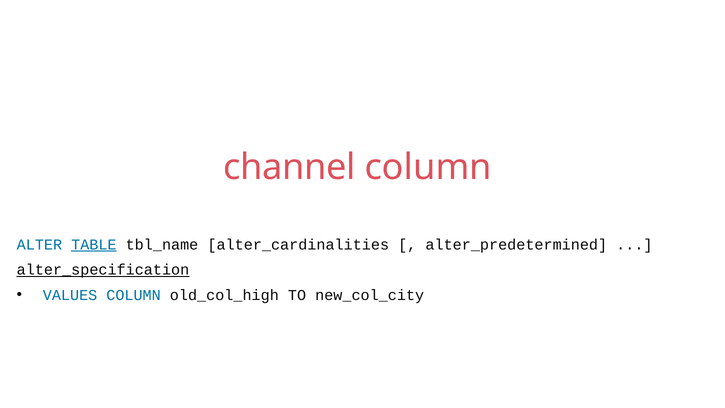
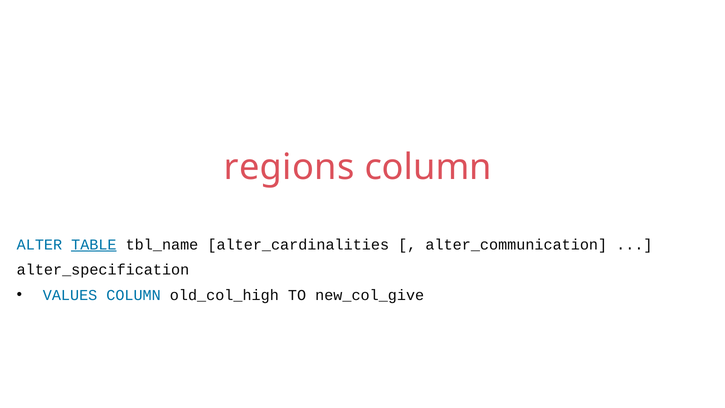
channel: channel -> regions
alter_predetermined: alter_predetermined -> alter_communication
alter_specification underline: present -> none
new_col_city: new_col_city -> new_col_give
